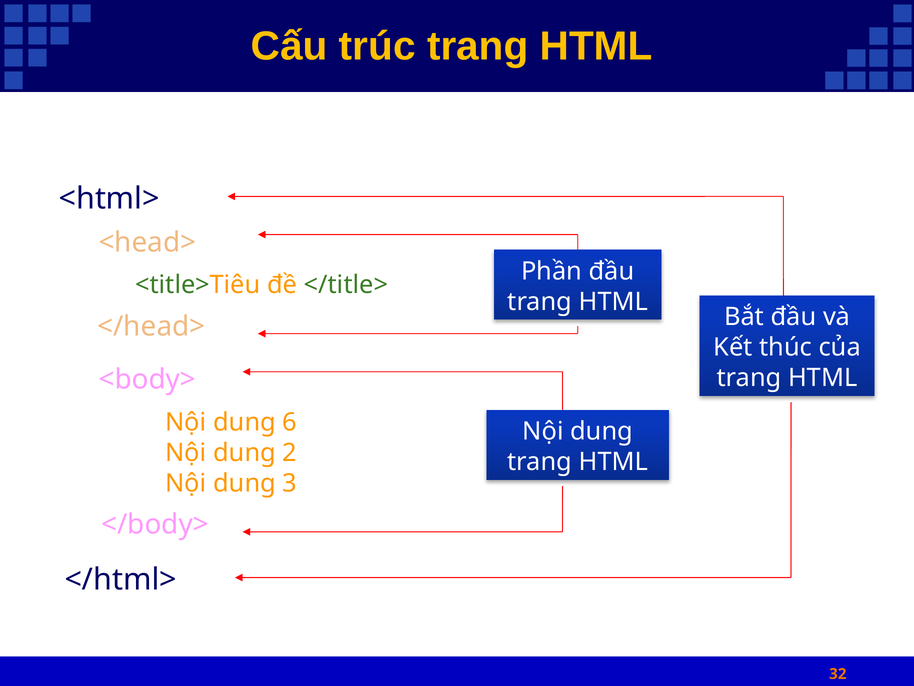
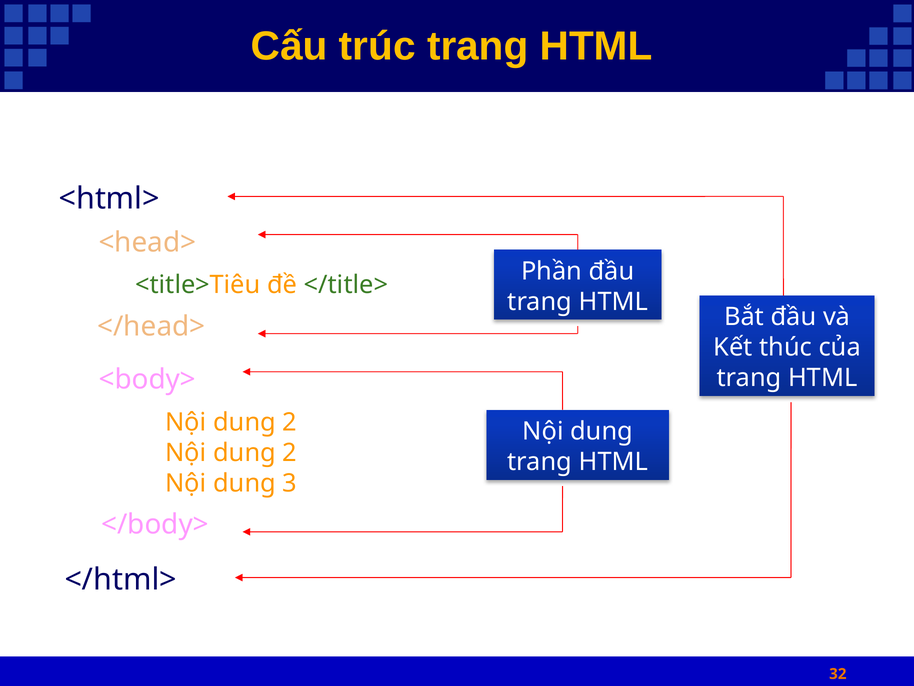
6 at (290, 422): 6 -> 2
